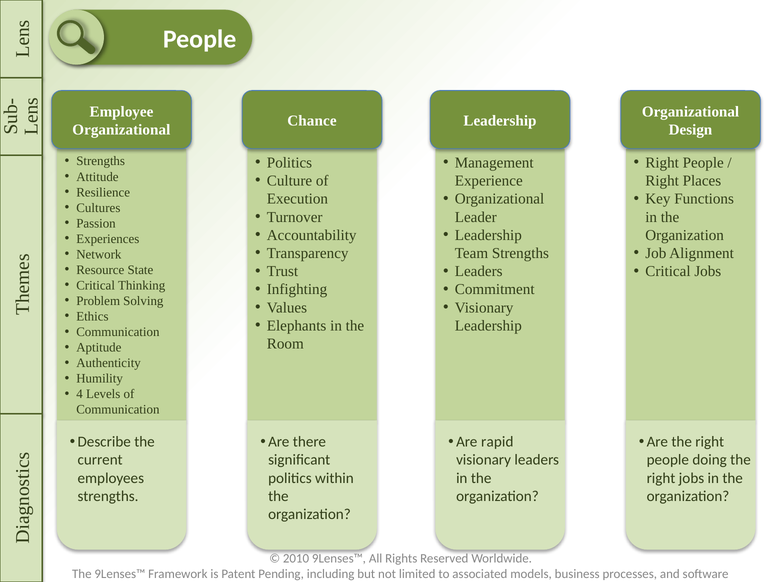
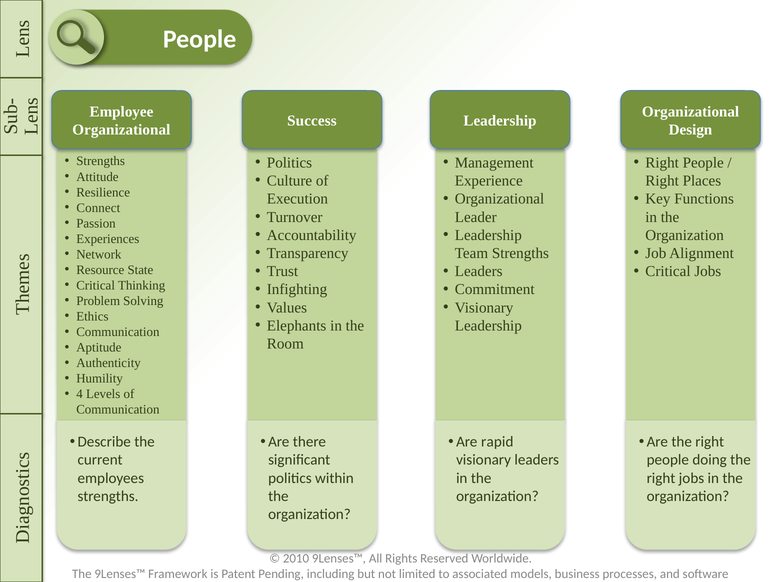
Chance: Chance -> Success
Cultures: Cultures -> Connect
